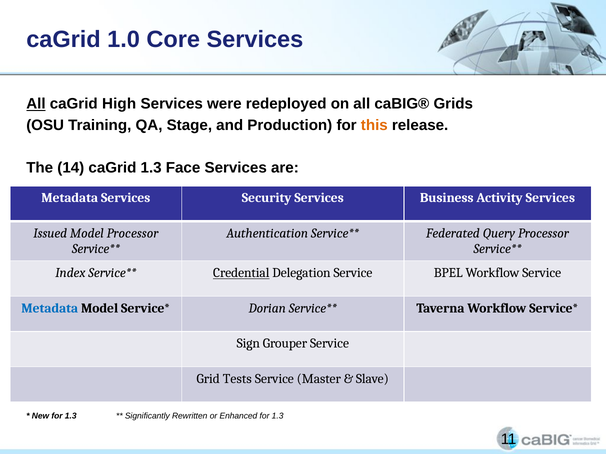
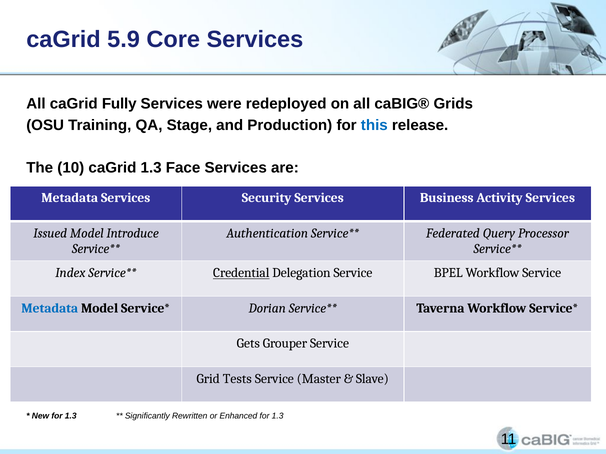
1.0: 1.0 -> 5.9
All at (36, 104) underline: present -> none
High: High -> Fully
this colour: orange -> blue
14: 14 -> 10
Model Processor: Processor -> Introduce
Sign: Sign -> Gets
